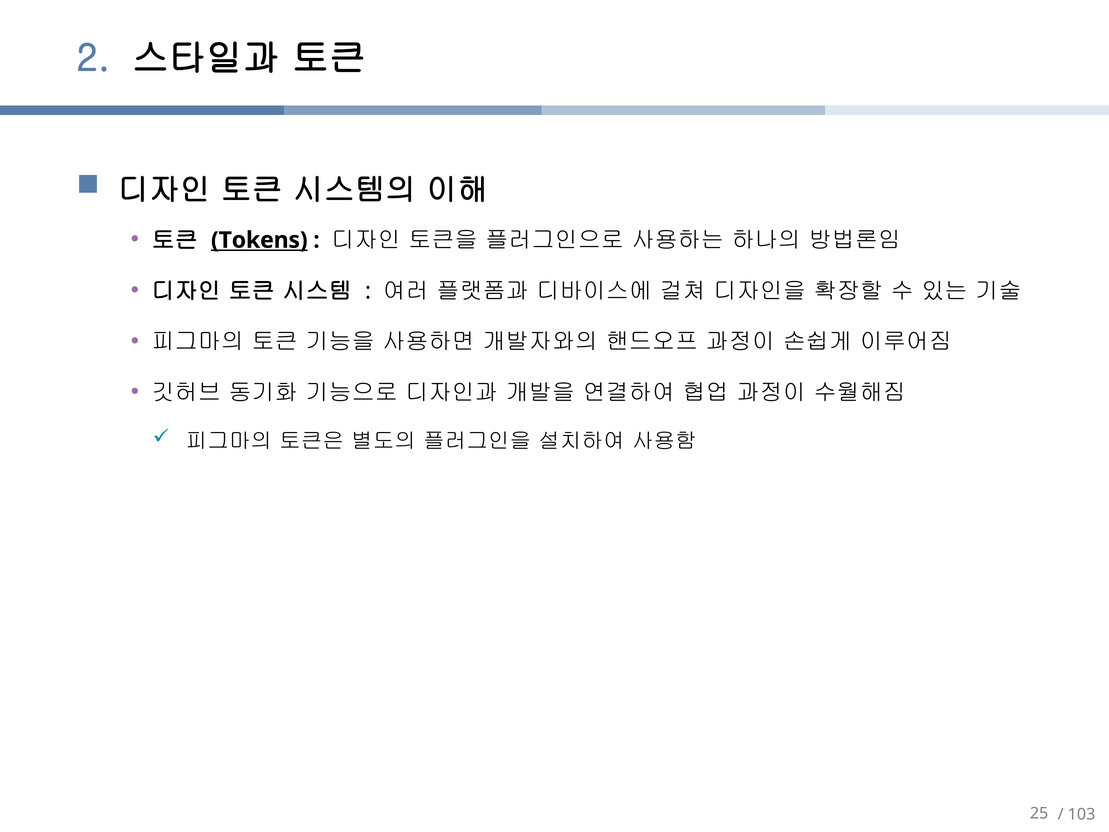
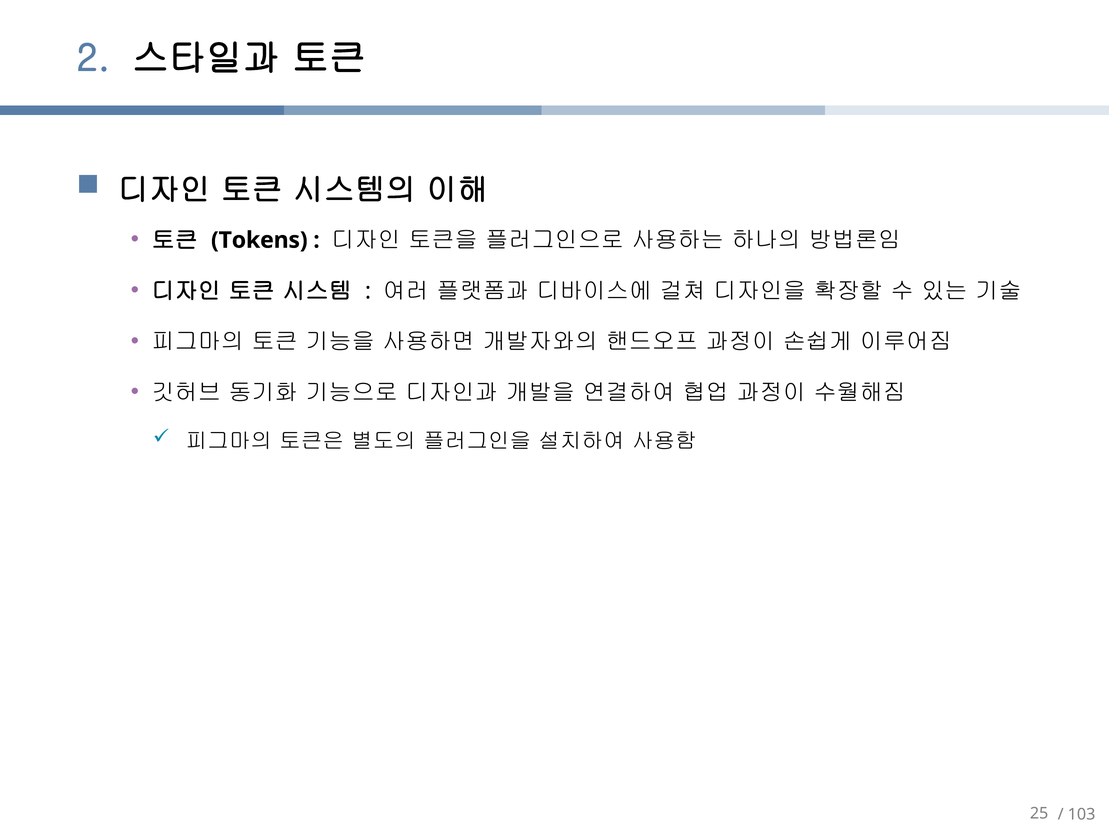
Tokens underline: present -> none
